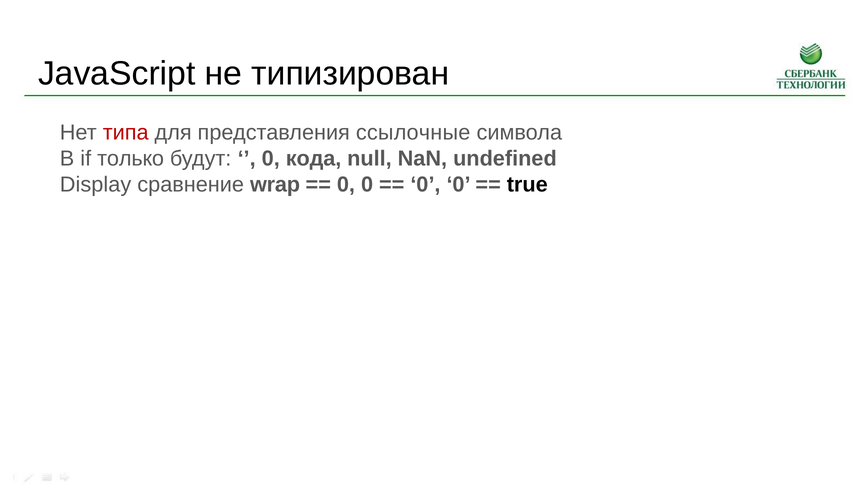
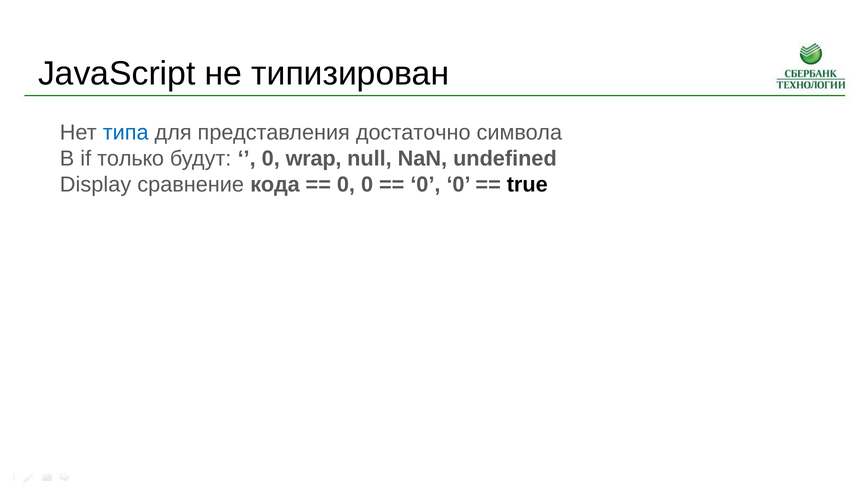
типа colour: red -> blue
ссылочные: ссылочные -> достаточно
кода: кода -> wrap
wrap: wrap -> кода
